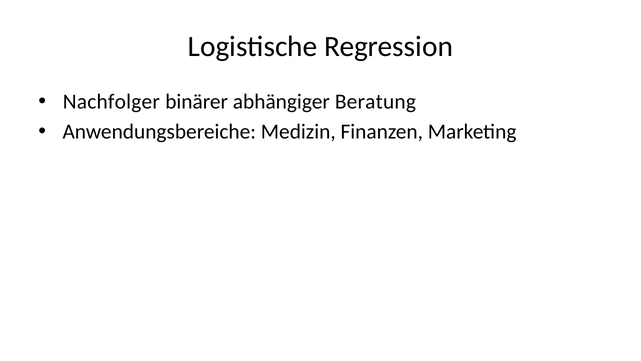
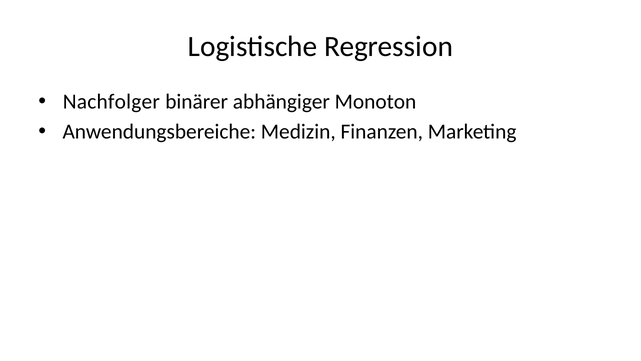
Beratung: Beratung -> Monoton
